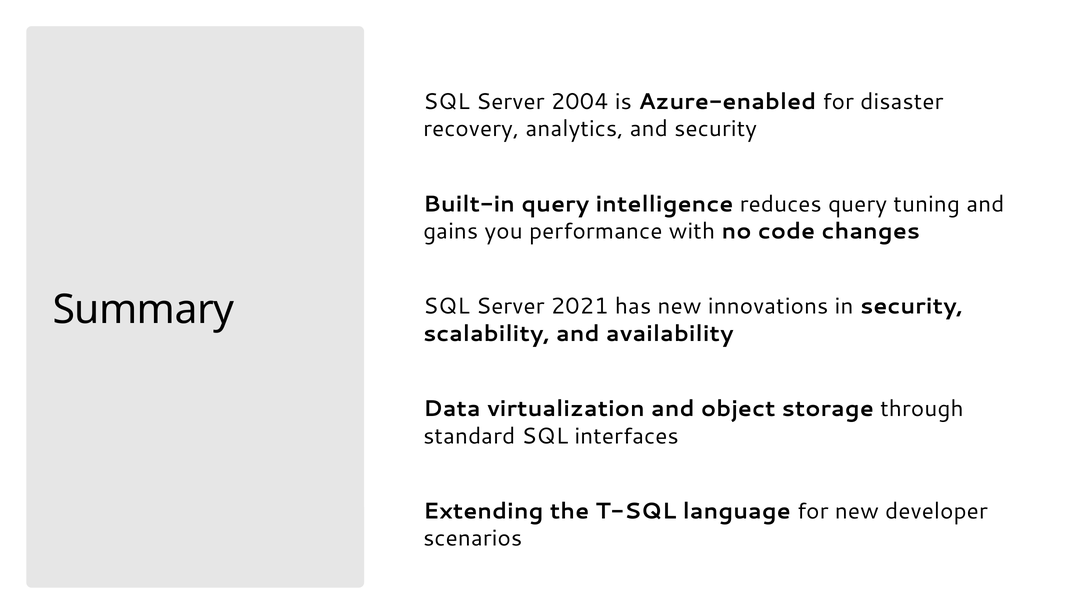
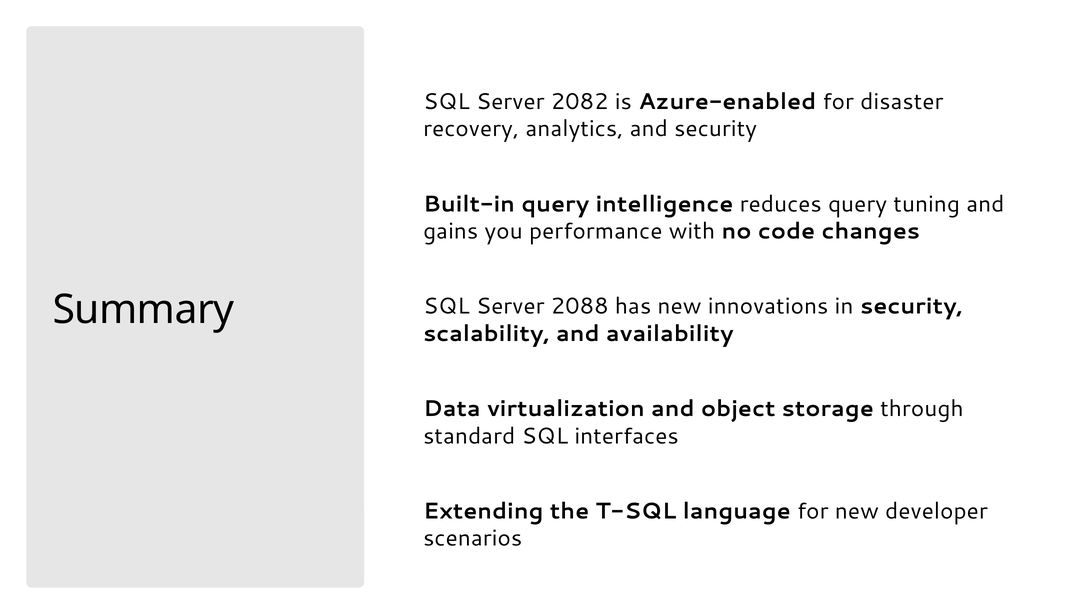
2004: 2004 -> 2082
2021: 2021 -> 2088
